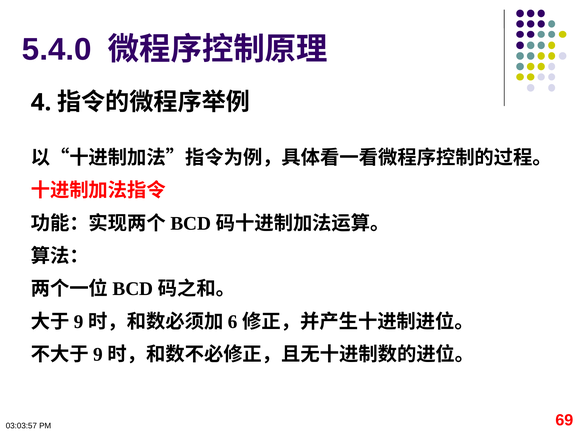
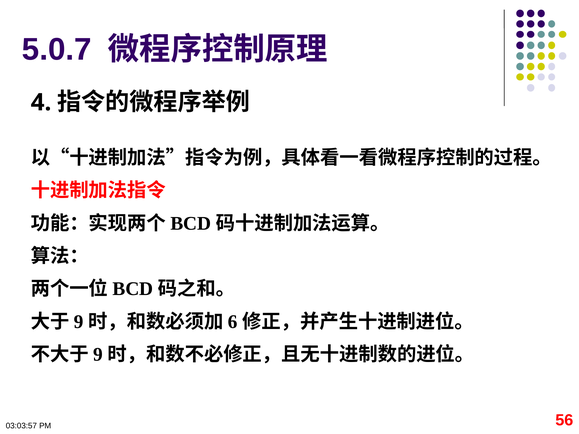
5.4.0: 5.4.0 -> 5.0.7
69: 69 -> 56
